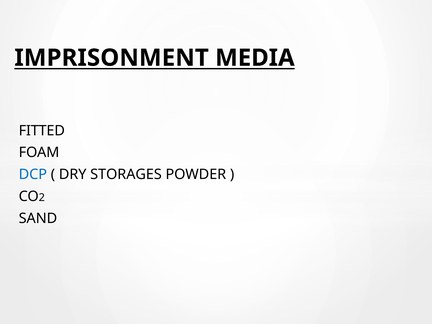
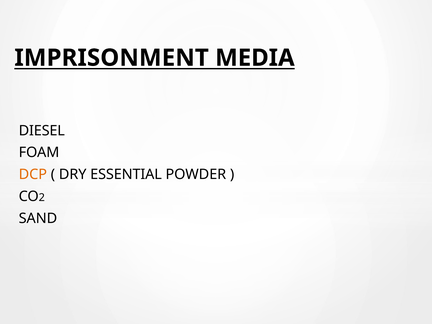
FITTED: FITTED -> DIESEL
DCP colour: blue -> orange
STORAGES: STORAGES -> ESSENTIAL
